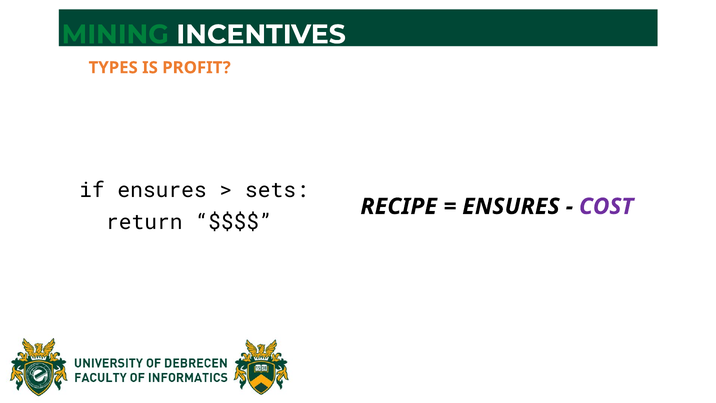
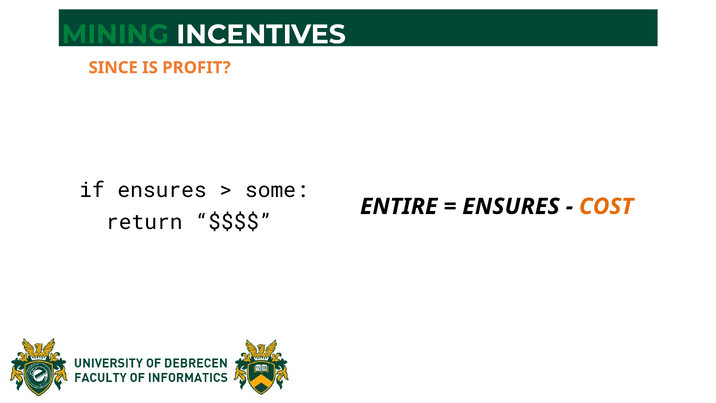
TYPES: TYPES -> SINCE
sets: sets -> some
RECIPE: RECIPE -> ENTIRE
COST colour: purple -> orange
